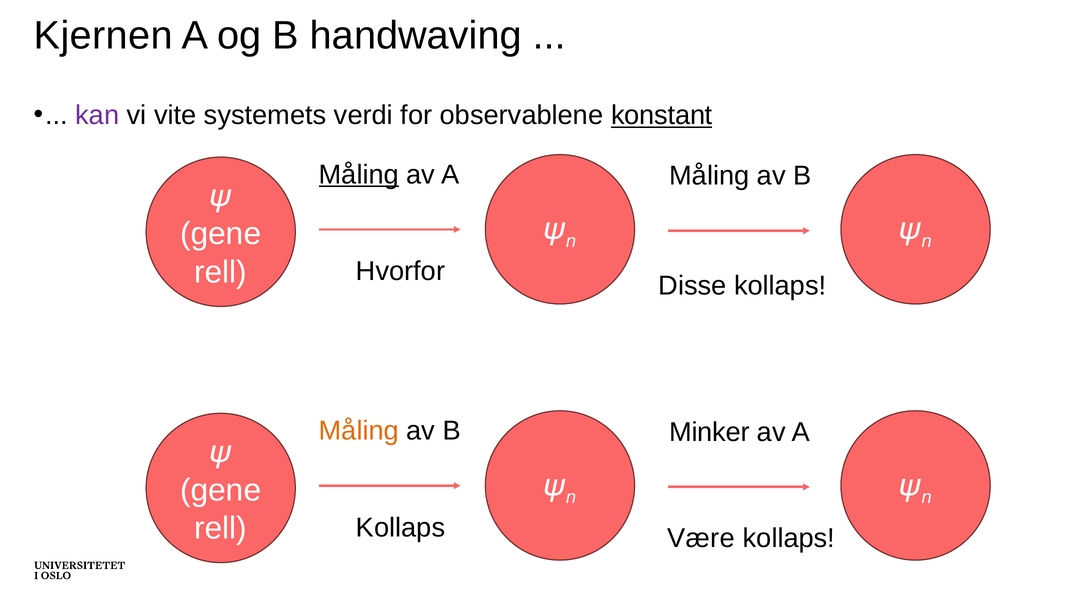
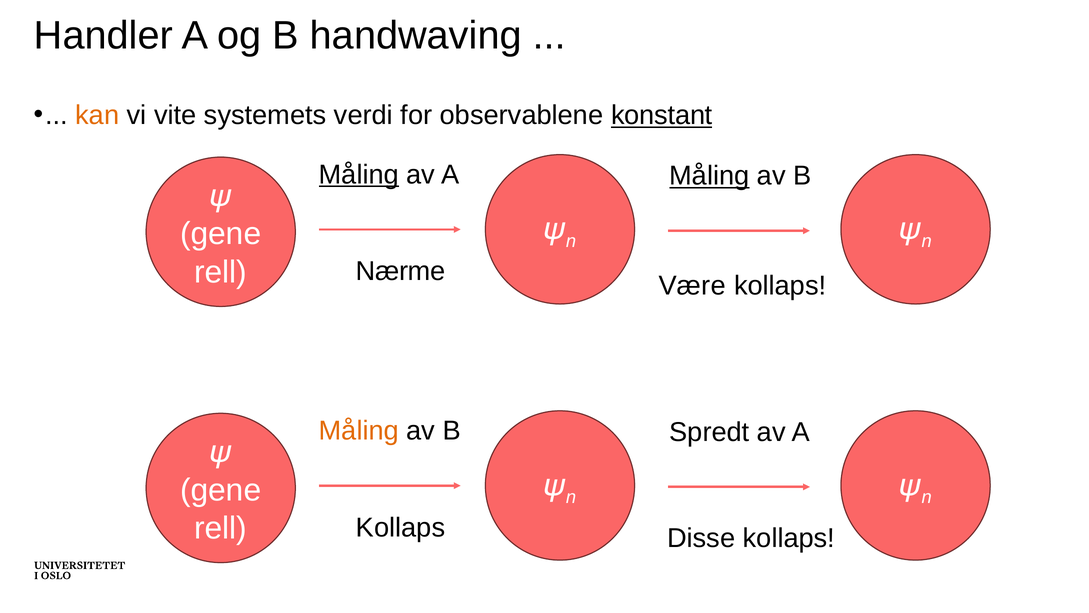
Kjernen: Kjernen -> Handler
kan colour: purple -> orange
Måling at (709, 176) underline: none -> present
Hvorfor: Hvorfor -> Nærme
Disse: Disse -> Være
Minker: Minker -> Spredt
Være: Være -> Disse
